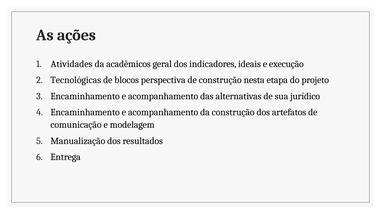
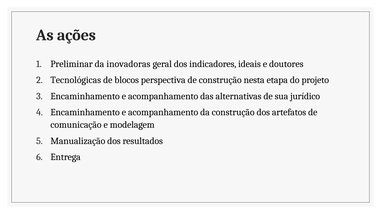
Atividades: Atividades -> Preliminar
acadêmicos: acadêmicos -> inovadoras
execução: execução -> doutores
